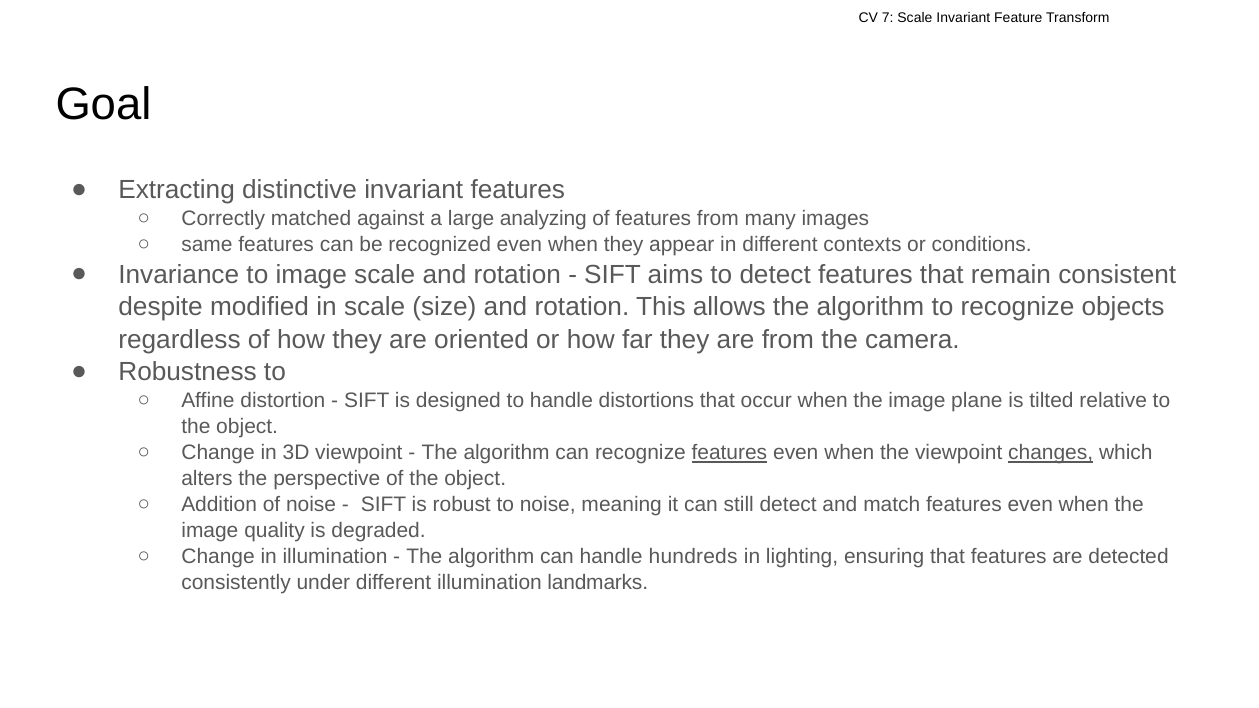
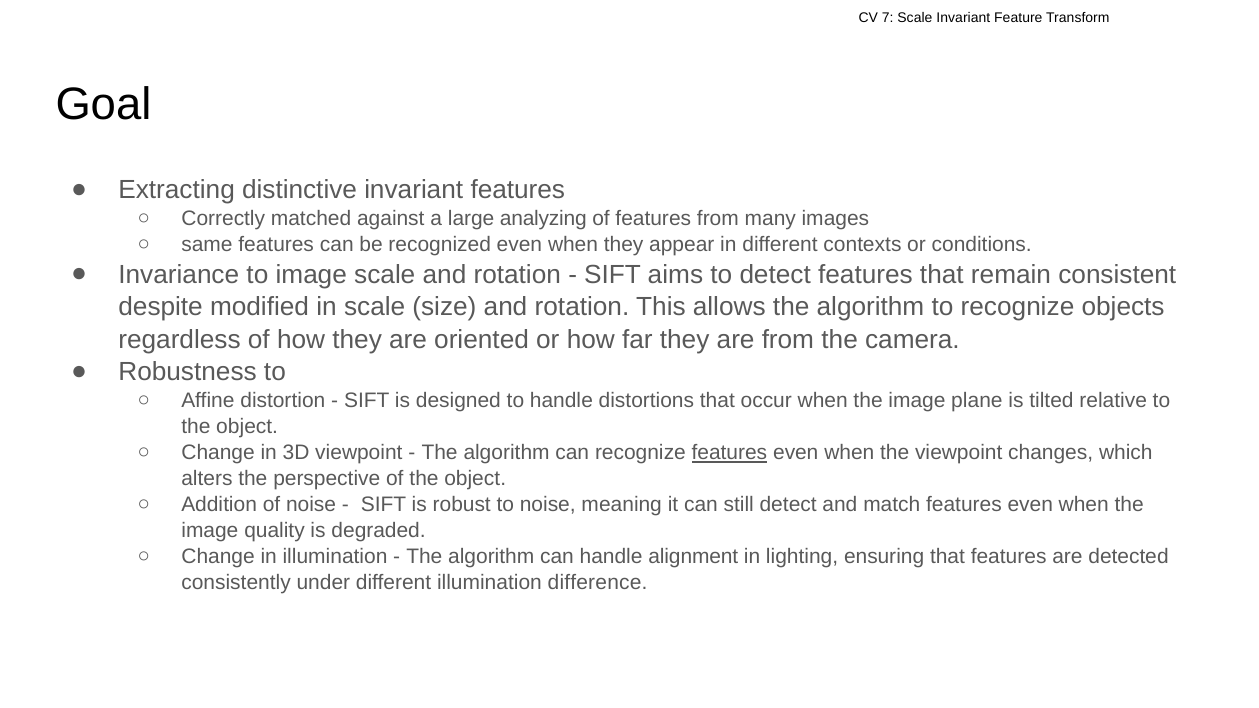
changes underline: present -> none
hundreds: hundreds -> alignment
landmarks: landmarks -> difference
